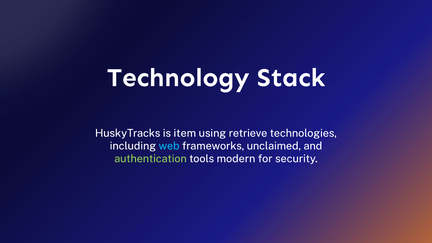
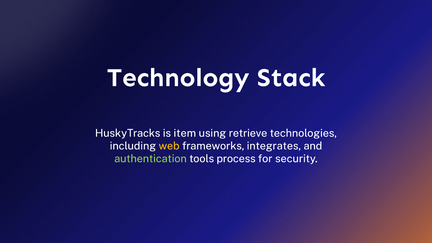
web colour: light blue -> yellow
unclaimed: unclaimed -> integrates
modern: modern -> process
